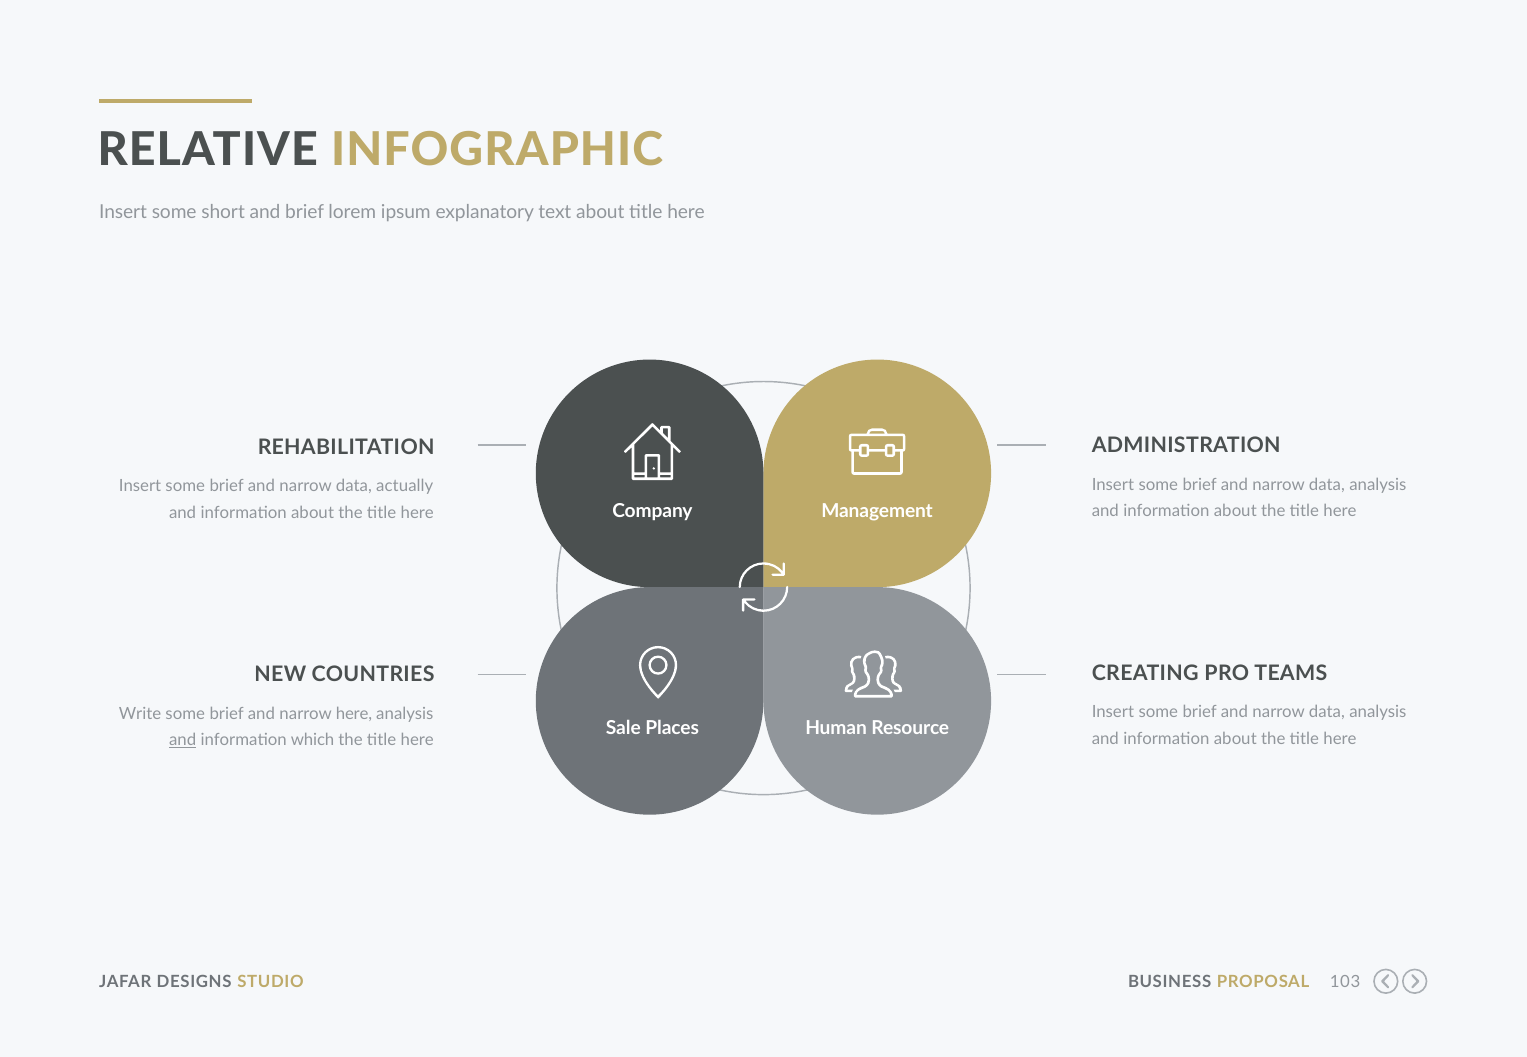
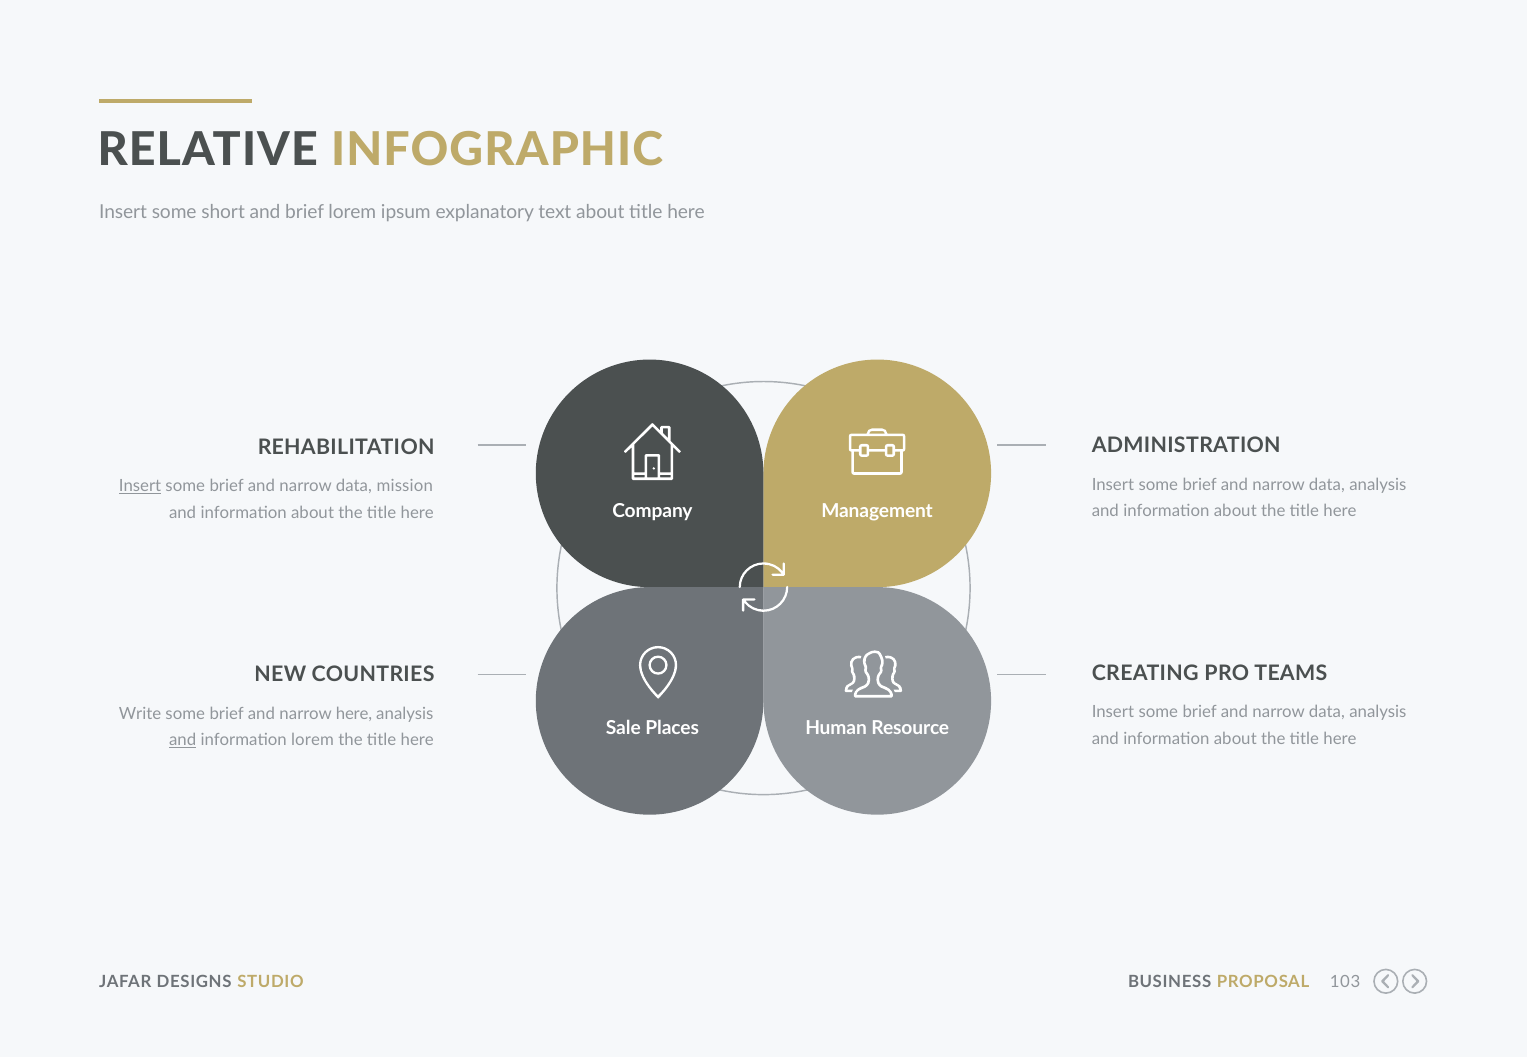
Insert at (140, 486) underline: none -> present
actually: actually -> mission
information which: which -> lorem
